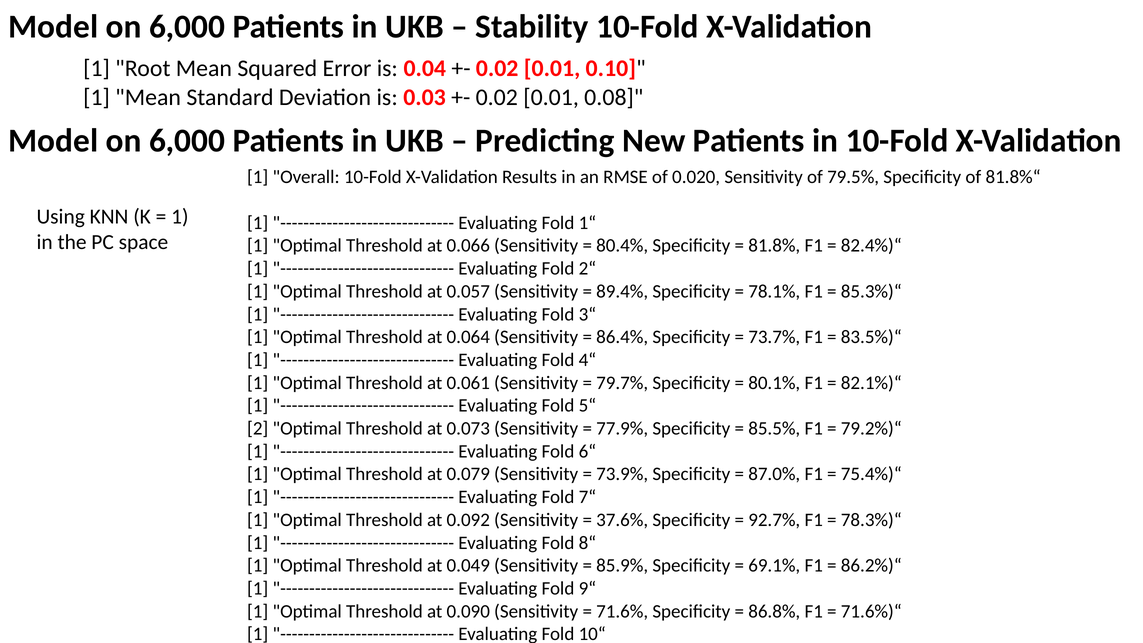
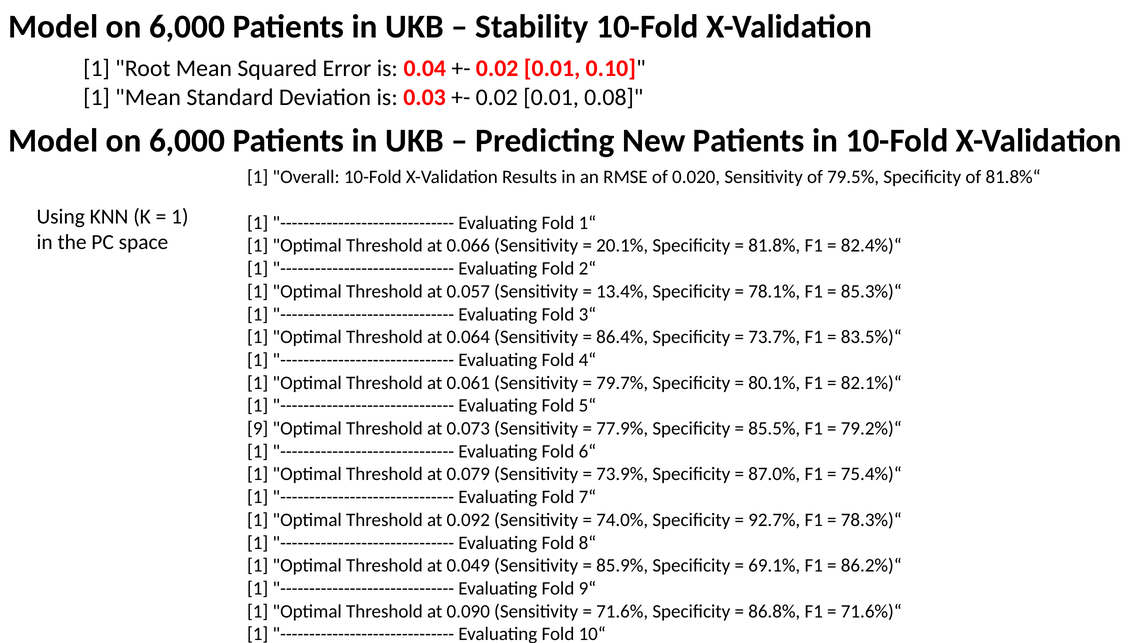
80.4%: 80.4% -> 20.1%
89.4%: 89.4% -> 13.4%
2 at (258, 428): 2 -> 9
37.6%: 37.6% -> 74.0%
